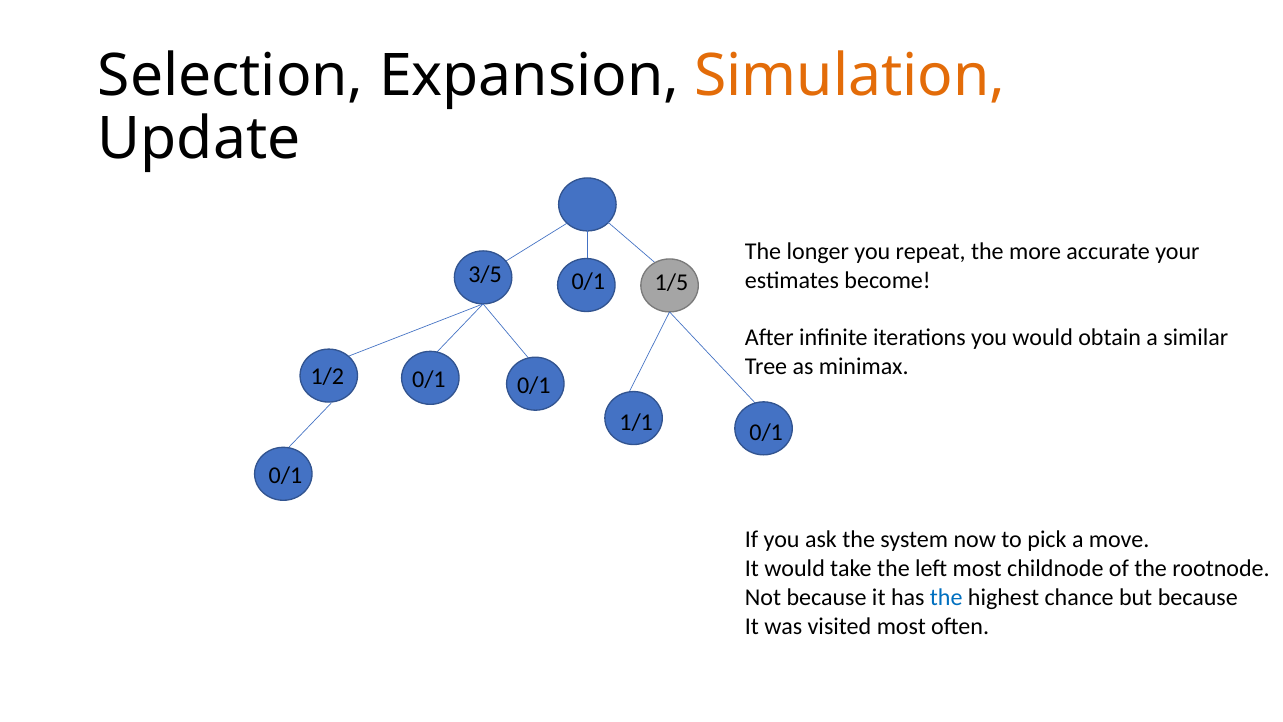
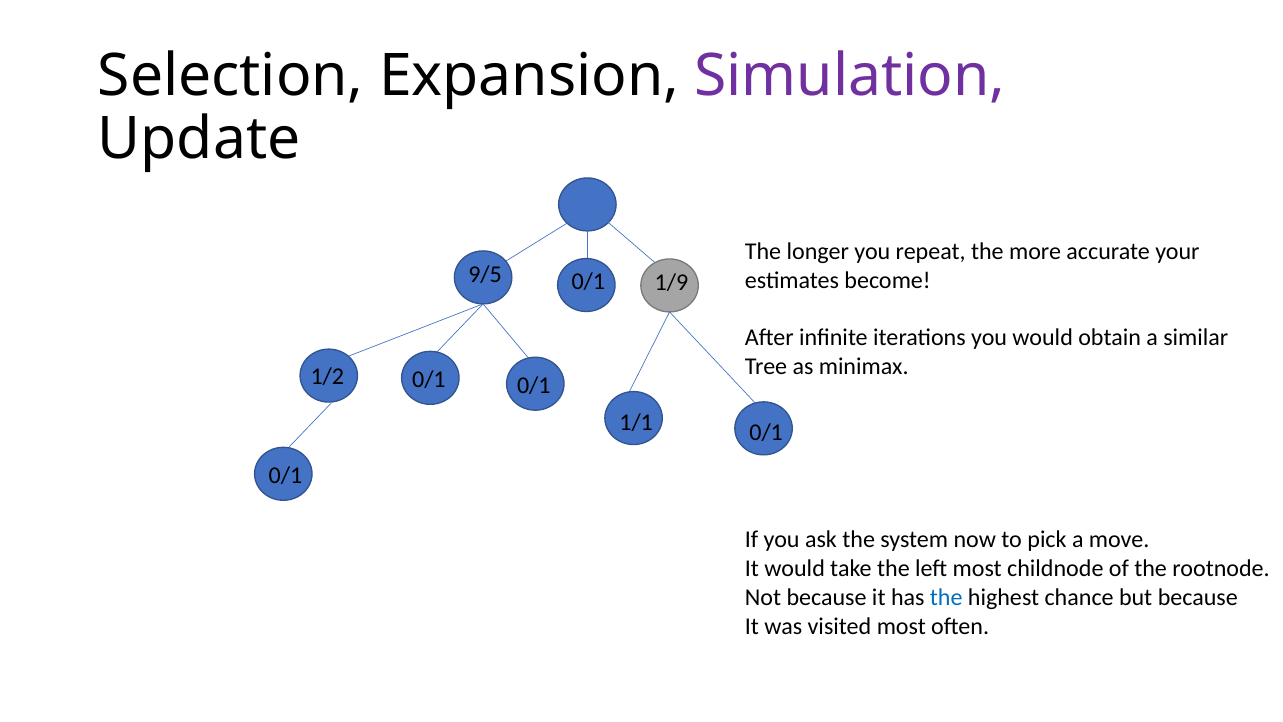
Simulation colour: orange -> purple
3/5: 3/5 -> 9/5
1/5: 1/5 -> 1/9
